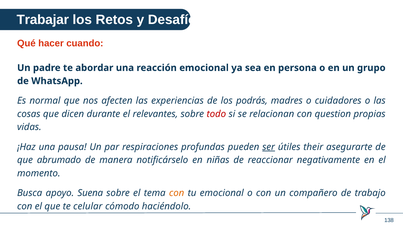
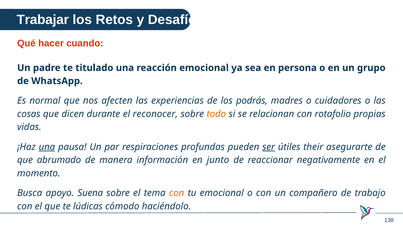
abordar: abordar -> titulado
relevantes: relevantes -> reconocer
todo colour: red -> orange
question: question -> rotafolio
una at (47, 147) underline: none -> present
notificárselo: notificárselo -> información
niñas: niñas -> junto
celular: celular -> lúdicas
